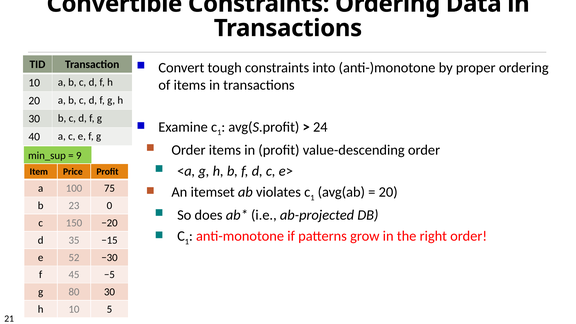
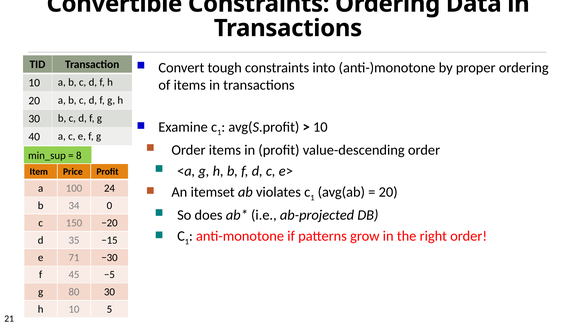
24 at (320, 127): 24 -> 10
9: 9 -> 8
75: 75 -> 24
23: 23 -> 34
52: 52 -> 71
